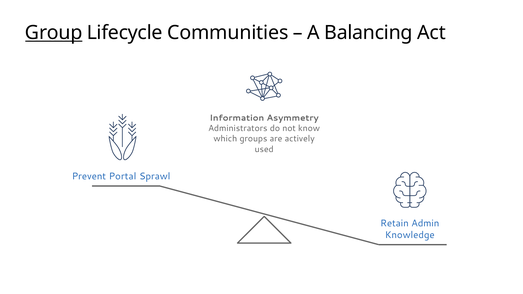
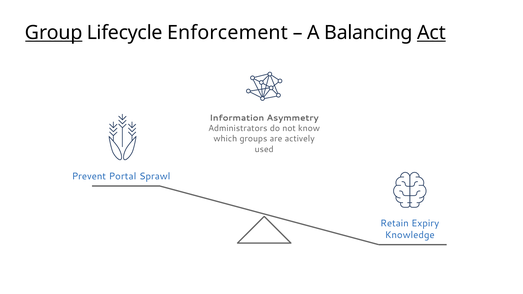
Communities: Communities -> Enforcement
Act underline: none -> present
Admin: Admin -> Expiry
